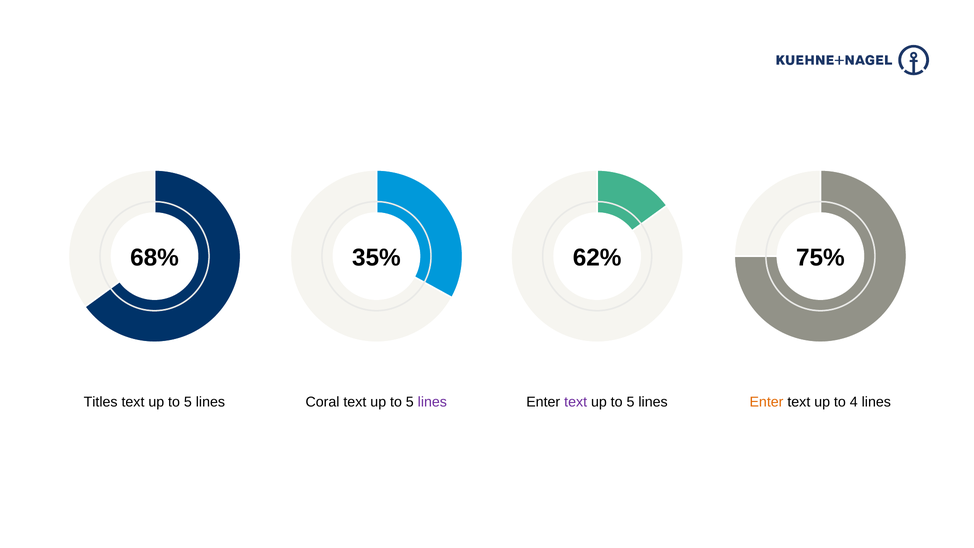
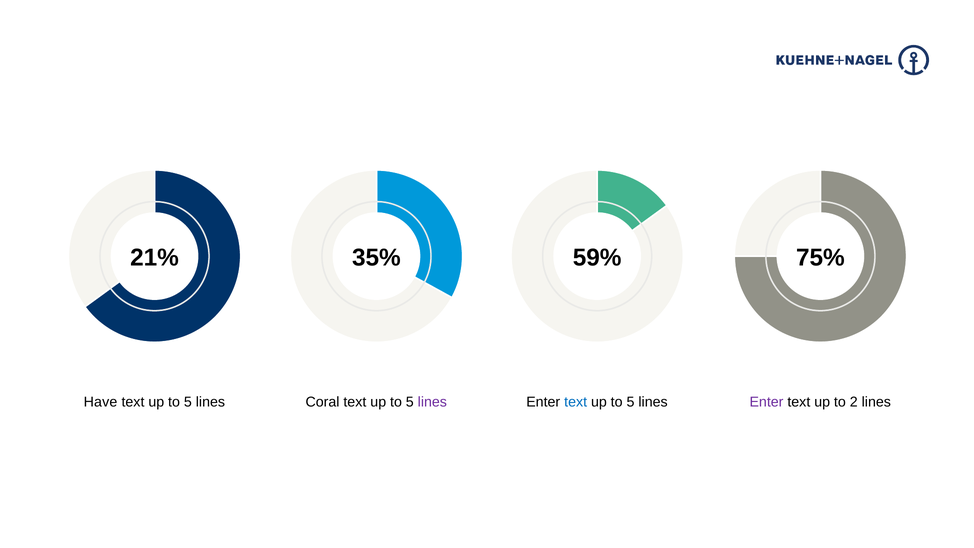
68%: 68% -> 21%
62%: 62% -> 59%
Titles: Titles -> Have
text at (576, 402) colour: purple -> blue
Enter at (766, 402) colour: orange -> purple
4: 4 -> 2
